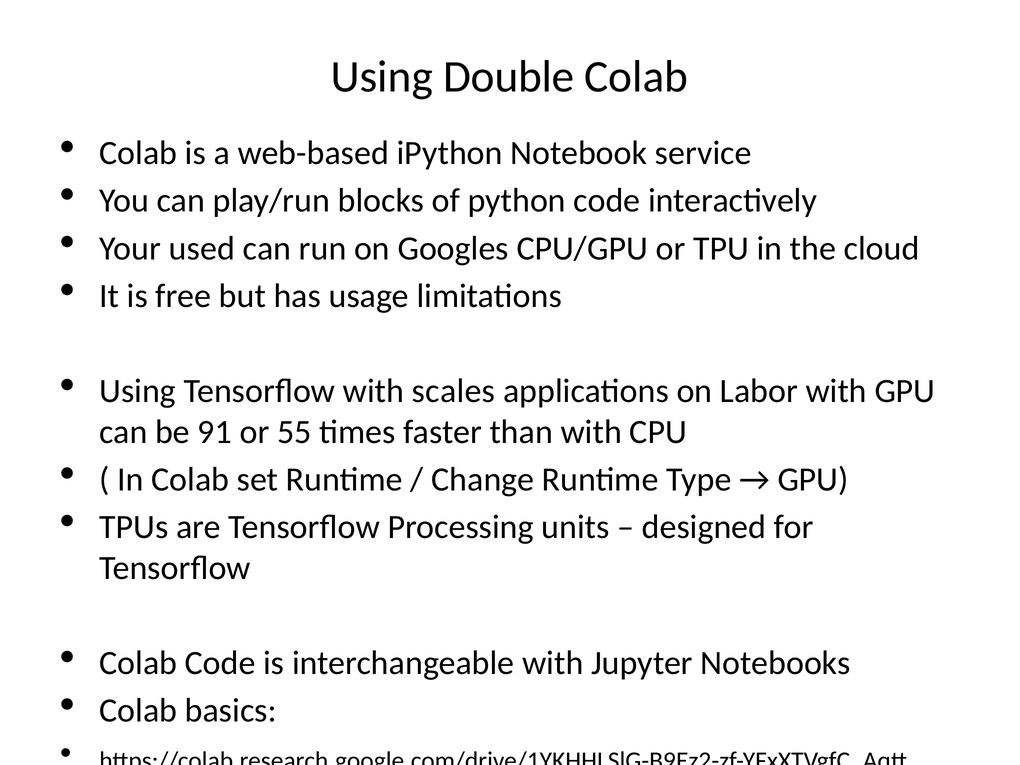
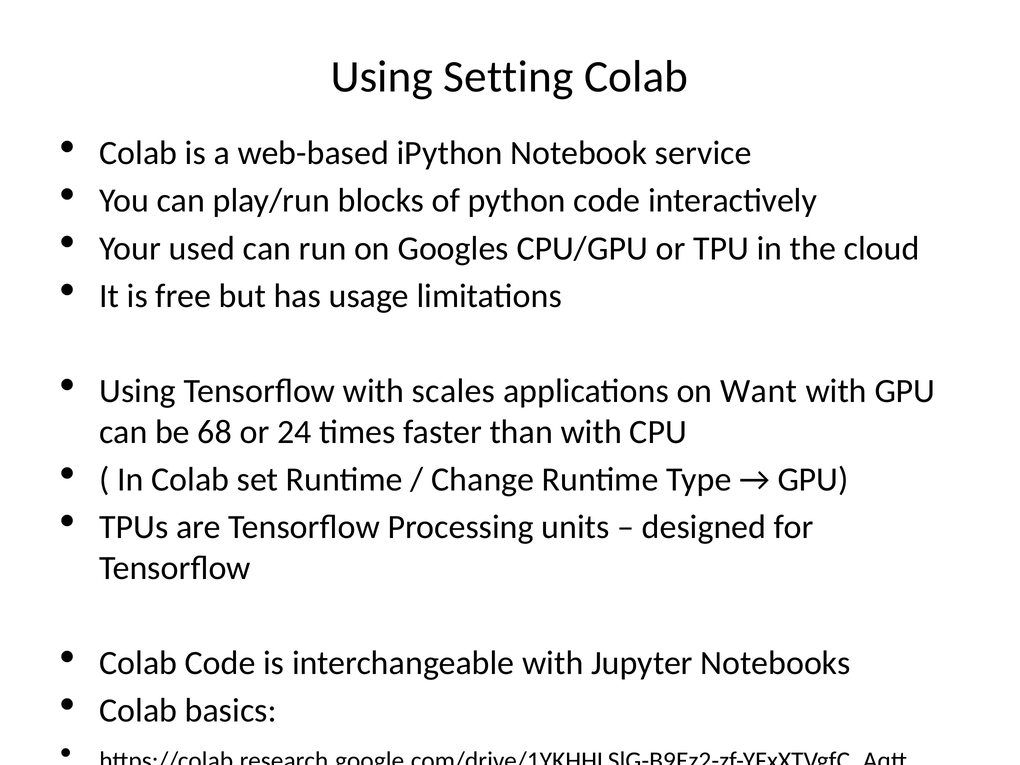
Double: Double -> Setting
Labor: Labor -> Want
91: 91 -> 68
55: 55 -> 24
